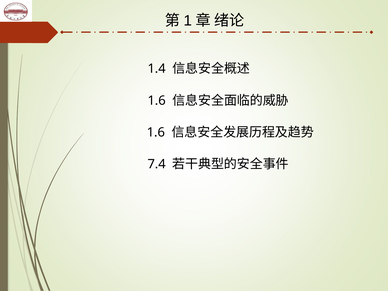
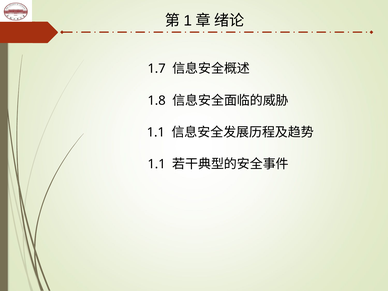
1.4: 1.4 -> 1.7
1.6 at (157, 100): 1.6 -> 1.8
1.6 at (156, 132): 1.6 -> 1.1
7.4 at (157, 164): 7.4 -> 1.1
